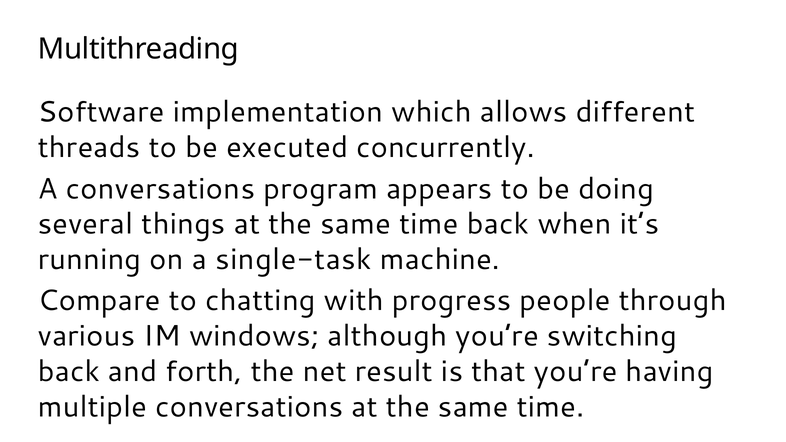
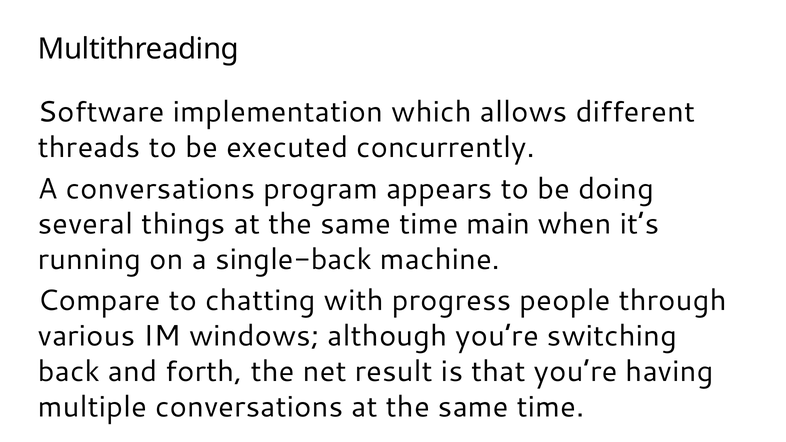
time back: back -> main
single-task: single-task -> single-back
